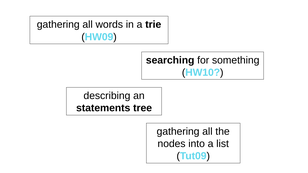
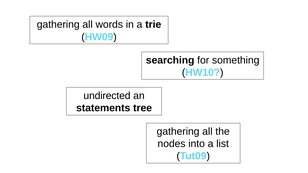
describing: describing -> undirected
